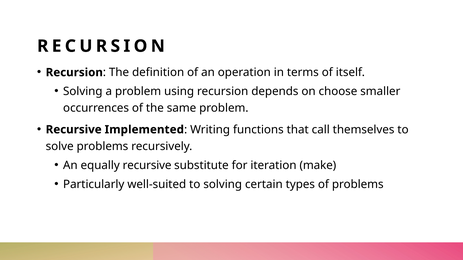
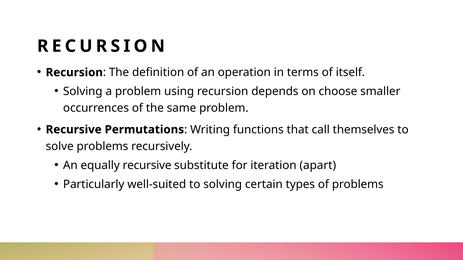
Implemented: Implemented -> Permutations
make: make -> apart
